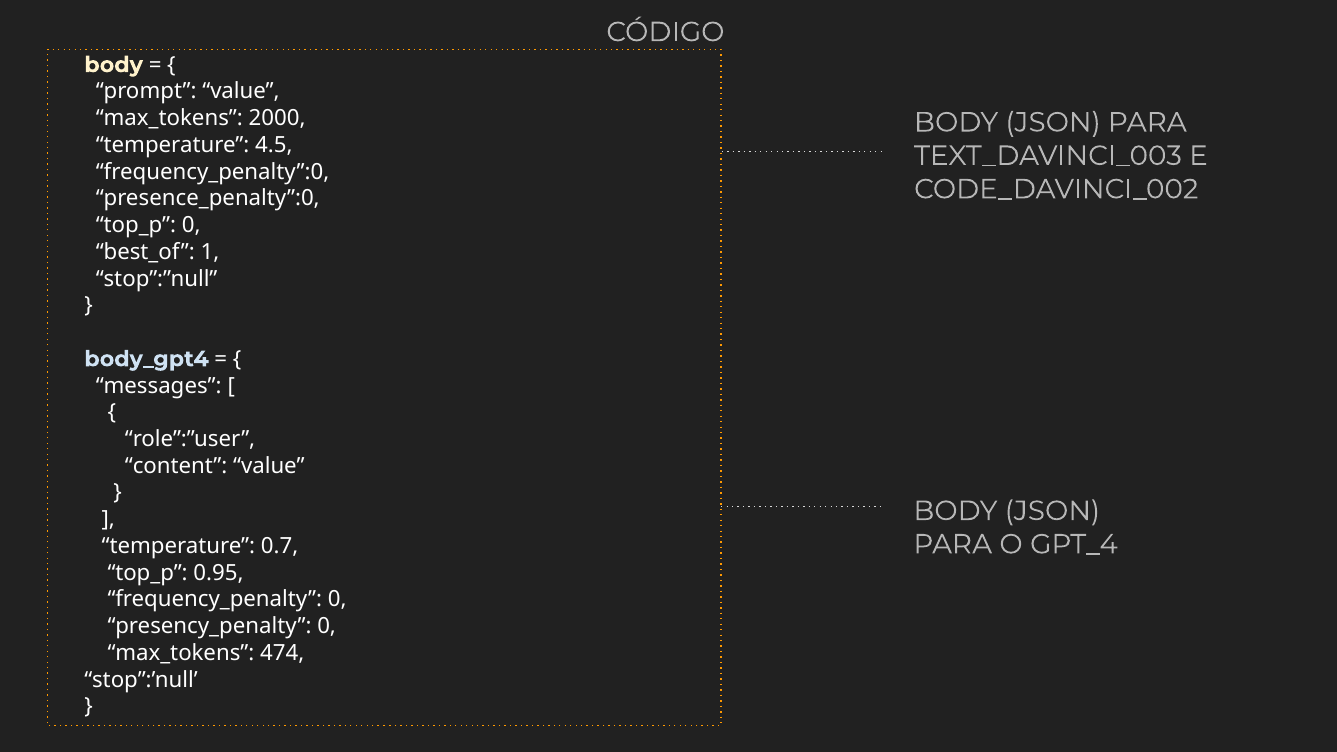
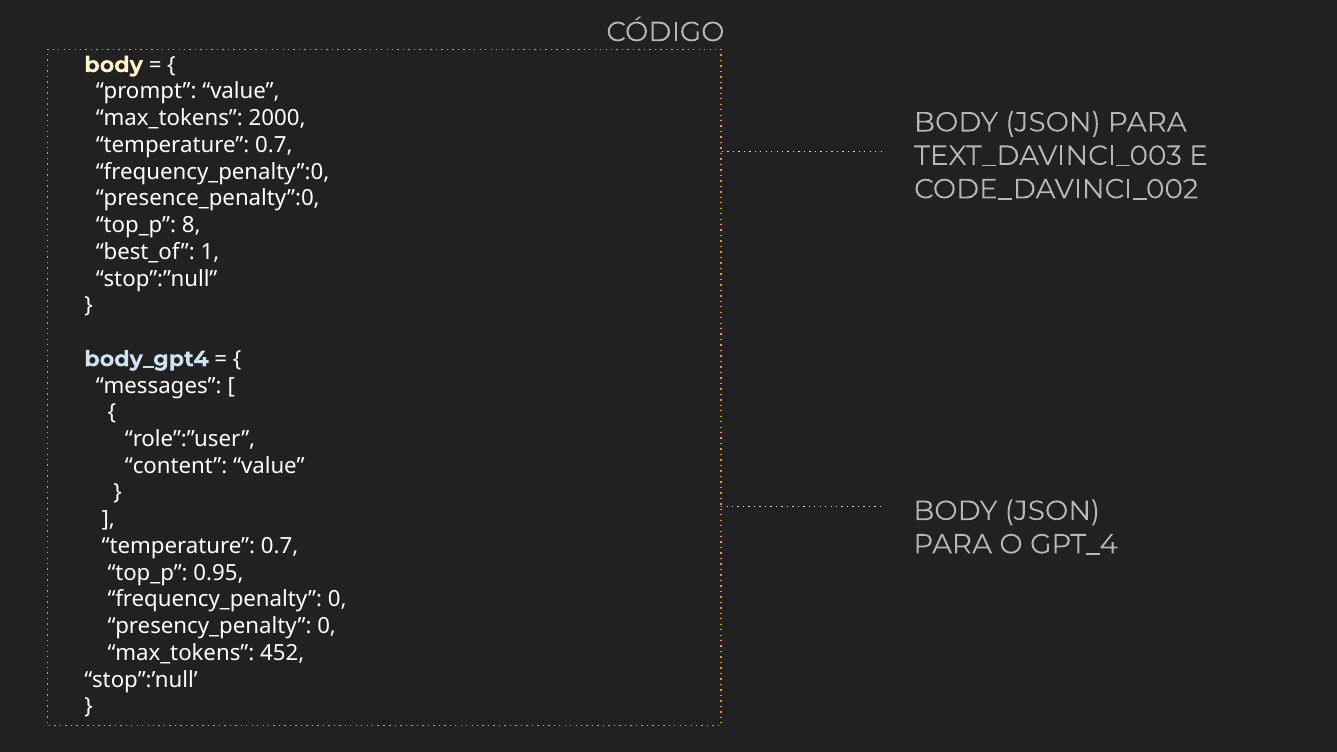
4.5 at (274, 145): 4.5 -> 0.7
top_p 0: 0 -> 8
474: 474 -> 452
